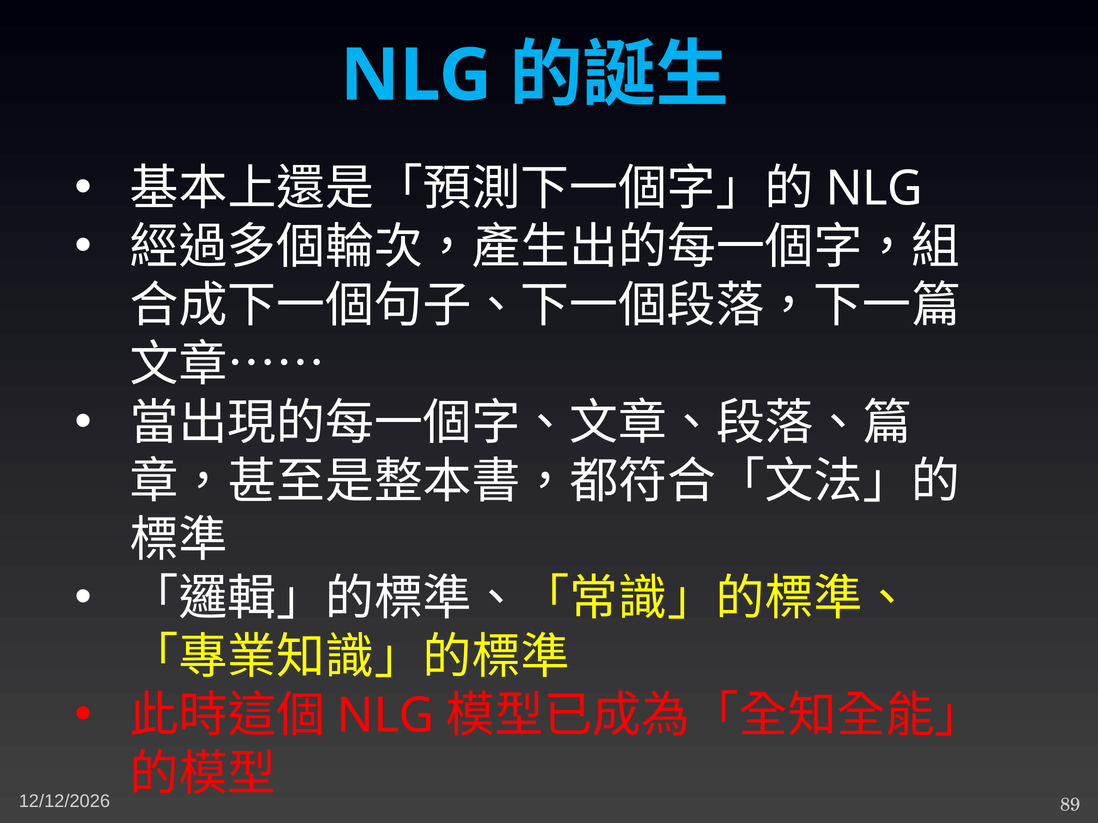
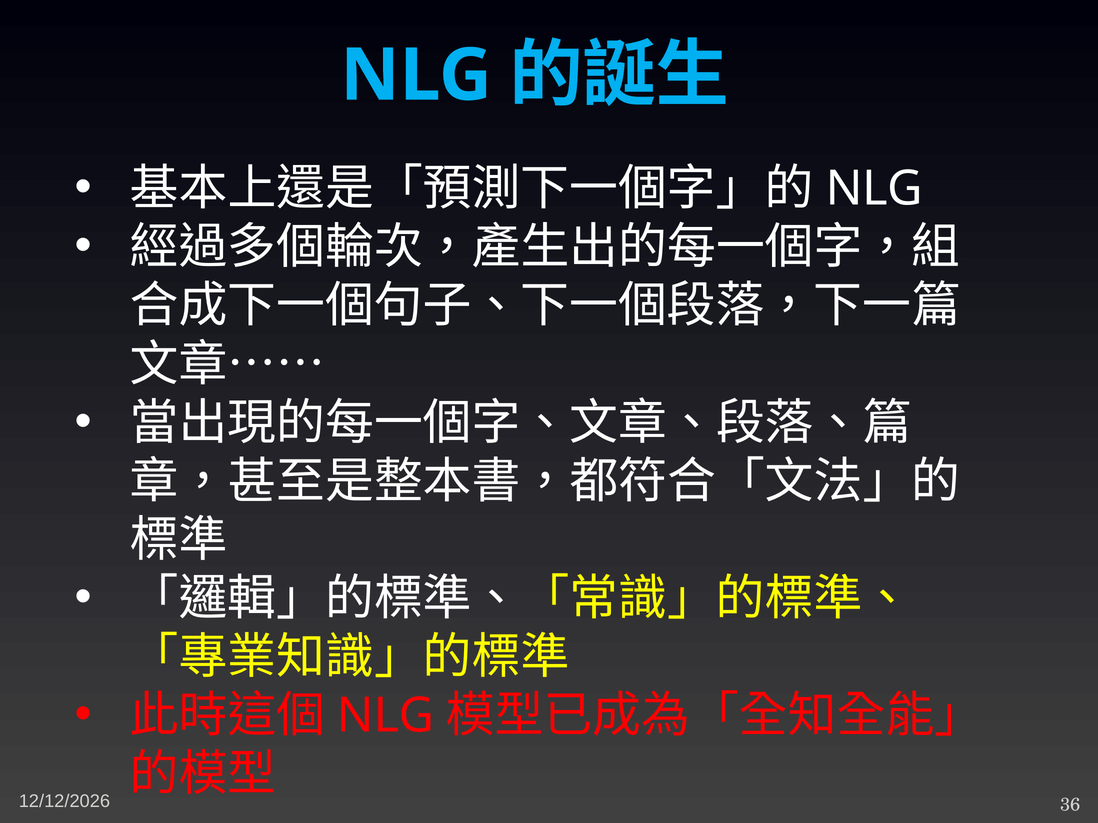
89: 89 -> 36
